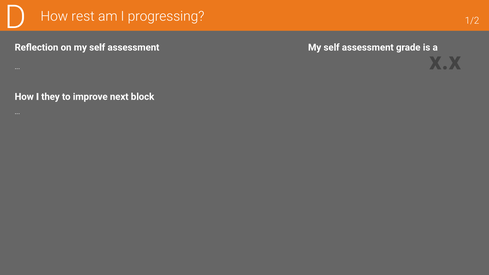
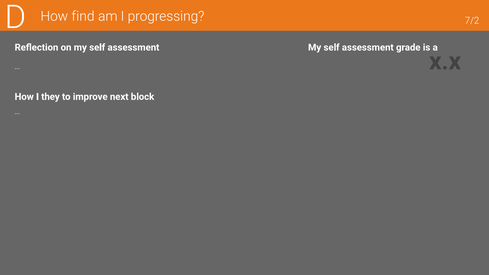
rest: rest -> find
1/2: 1/2 -> 7/2
